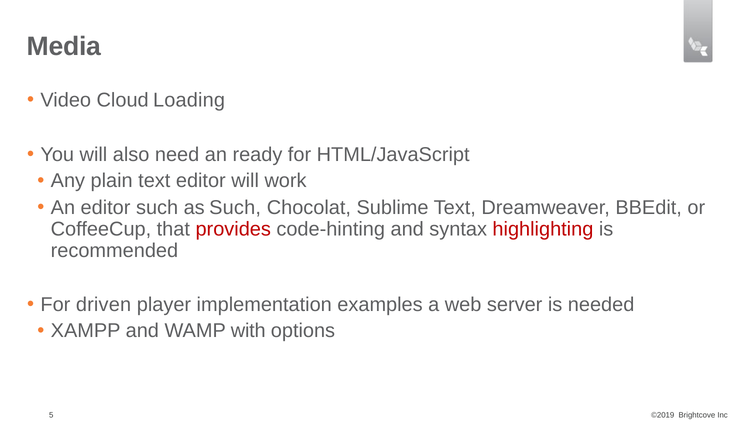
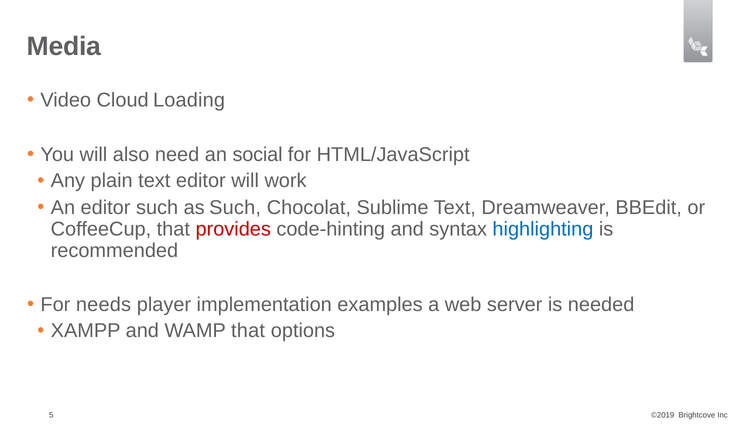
ready: ready -> social
highlighting colour: red -> blue
driven: driven -> needs
WAMP with: with -> that
